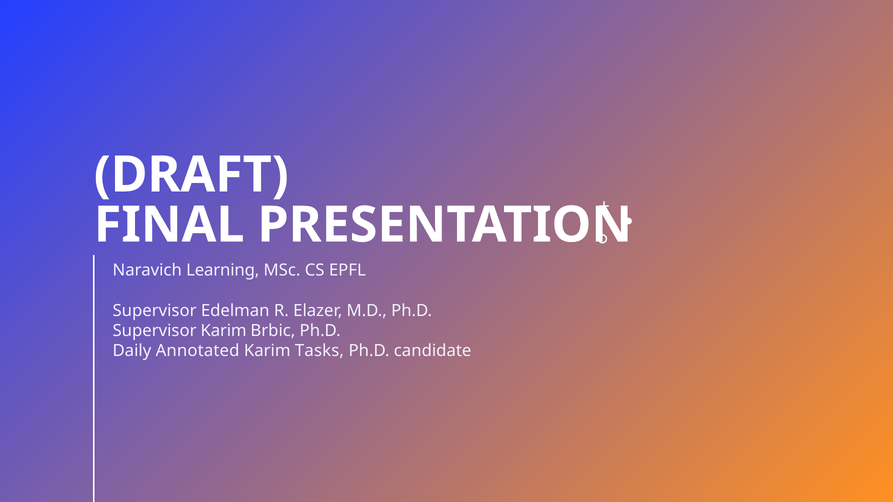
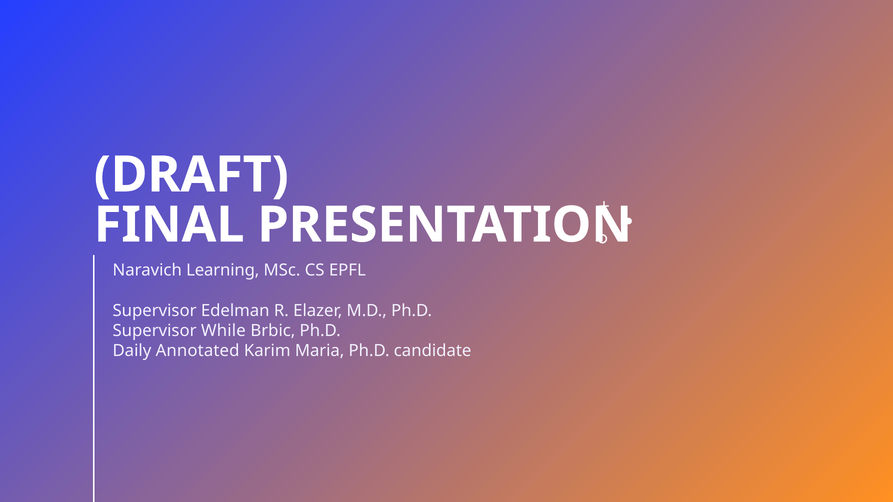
Supervisor Karim: Karim -> While
Tasks: Tasks -> Maria
